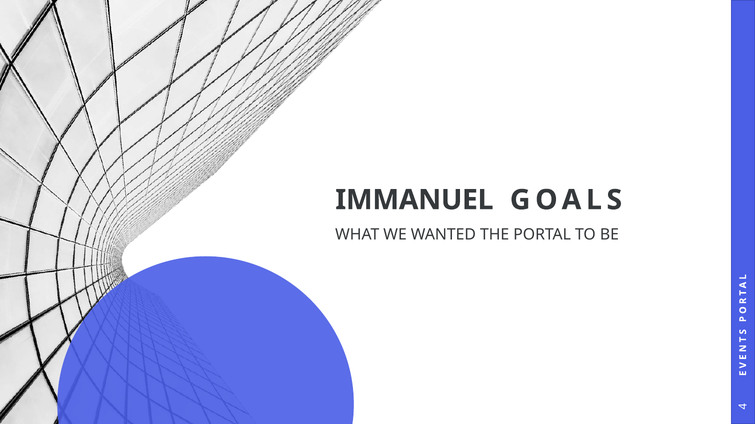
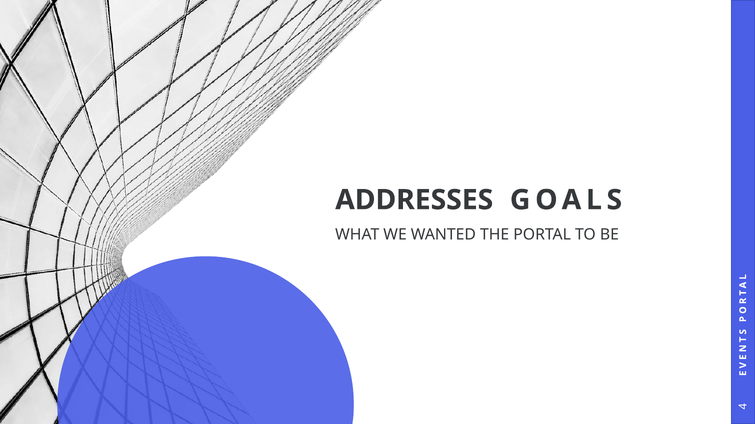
IMMANUEL: IMMANUEL -> ADDRESSES
